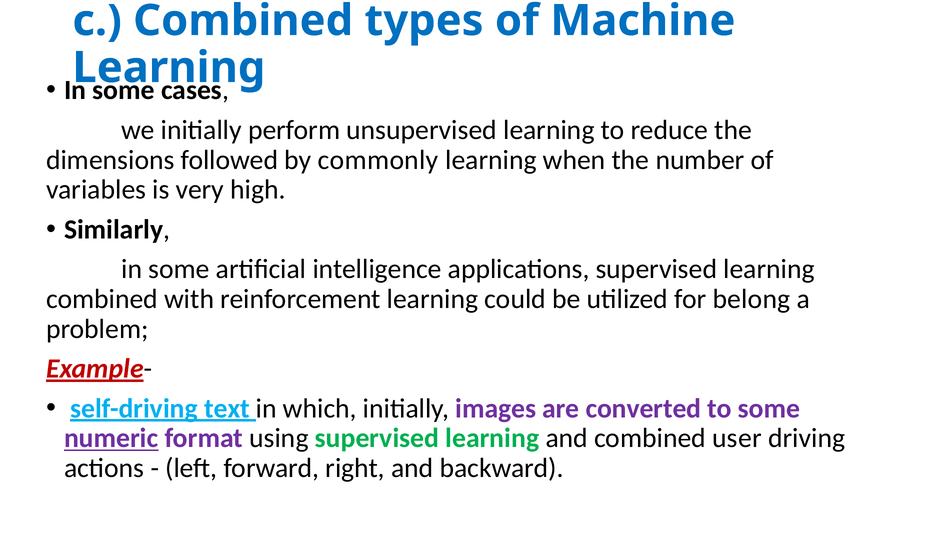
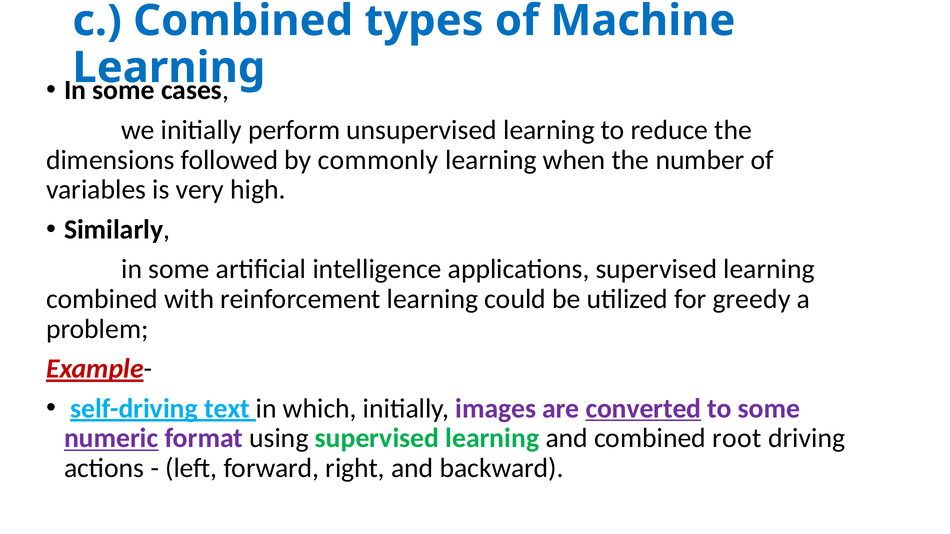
belong: belong -> greedy
converted underline: none -> present
user: user -> root
